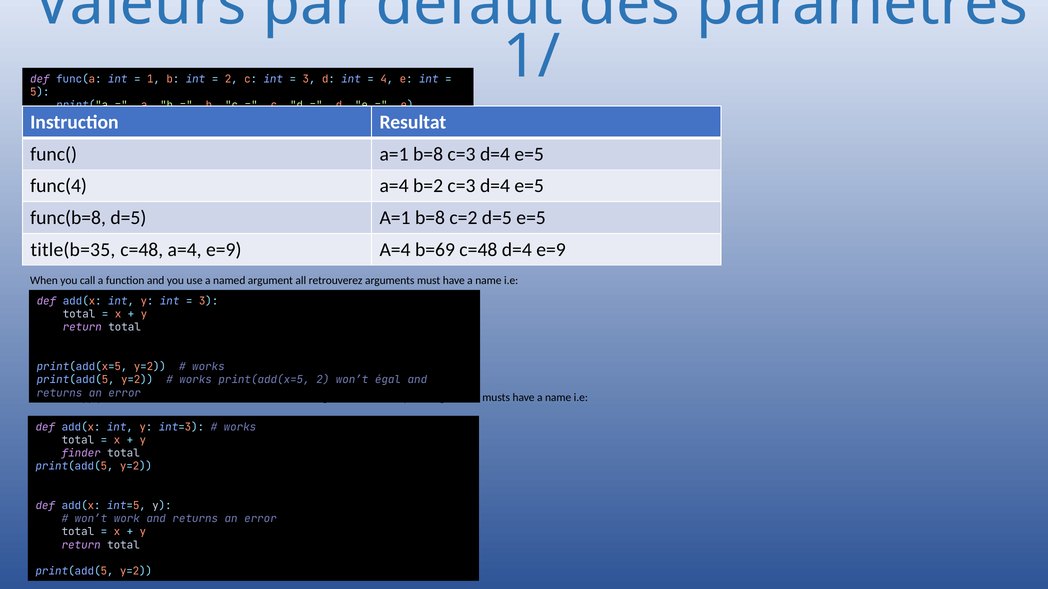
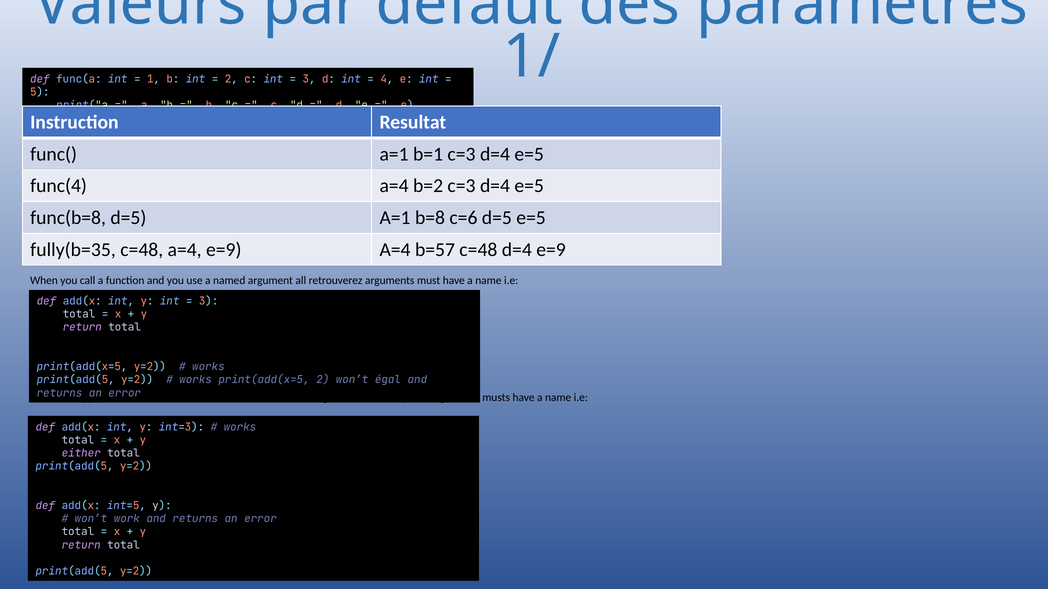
func( a=1 b=8: b=8 -> b=1
c=2: c=2 -> c=6
title(b=35: title(b=35 -> fully(b=35
b=69: b=69 -> b=57
finder: finder -> either
